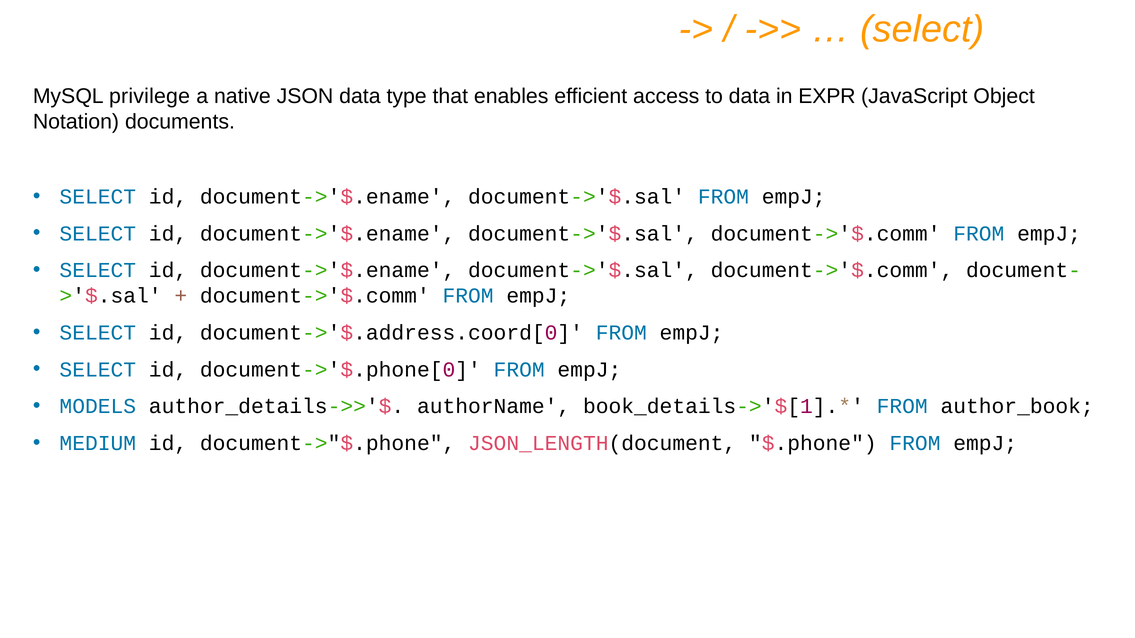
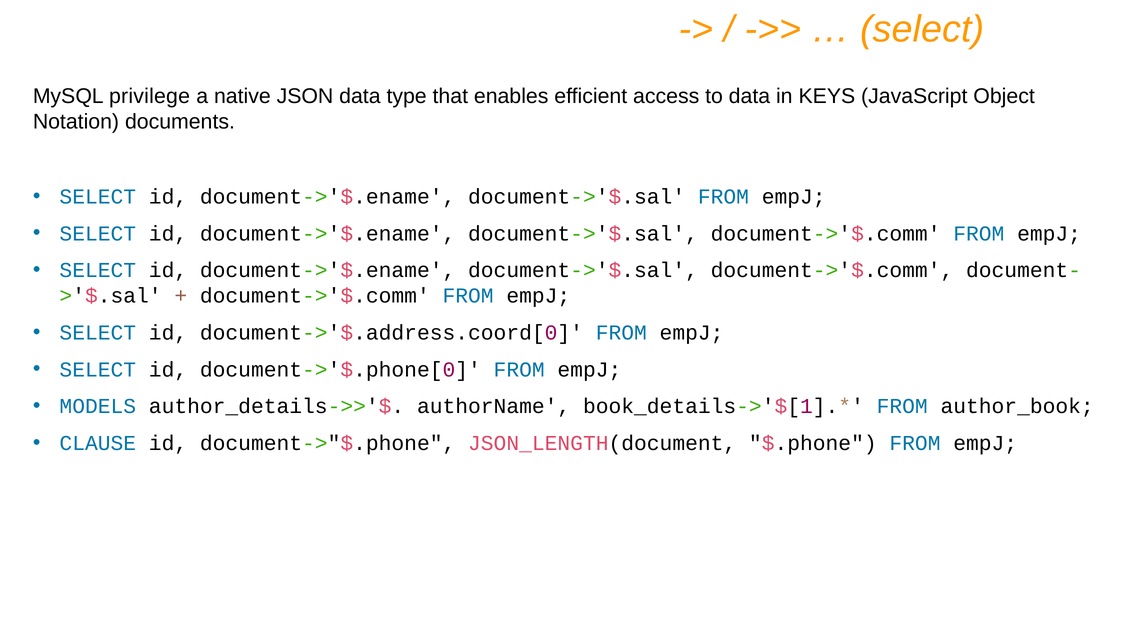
EXPR: EXPR -> KEYS
MEDIUM: MEDIUM -> CLAUSE
